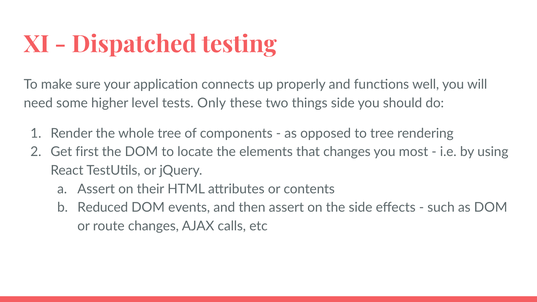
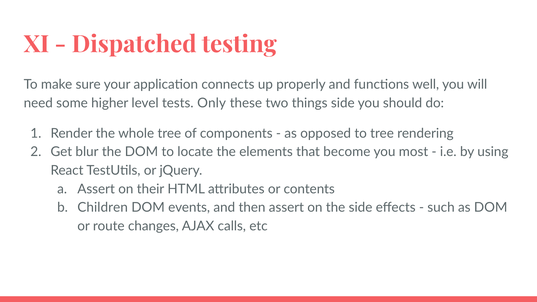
first: first -> blur
that changes: changes -> become
Reduced: Reduced -> Children
